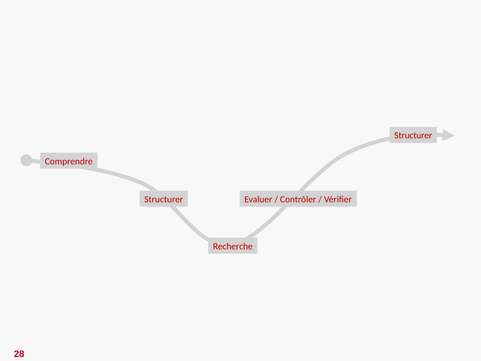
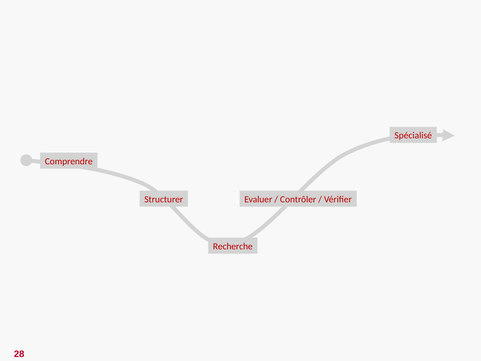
Structurer at (413, 135): Structurer -> Spécialisé
